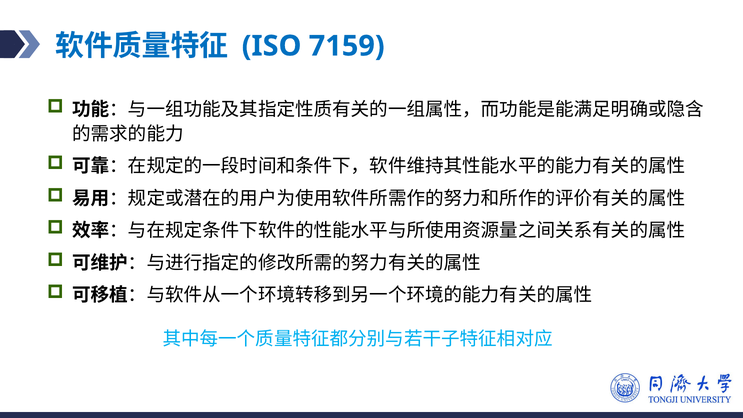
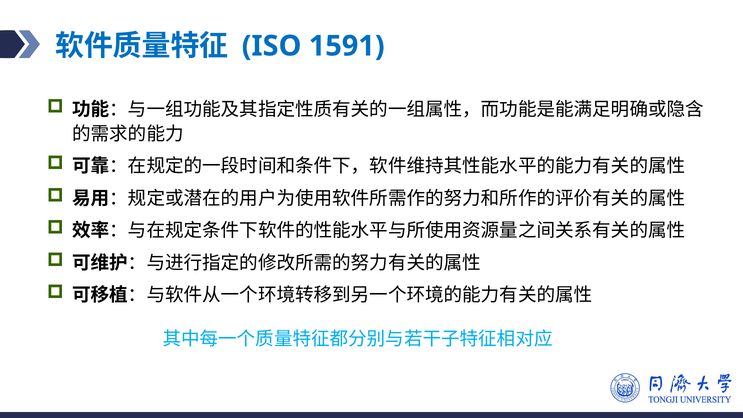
7159: 7159 -> 1591
